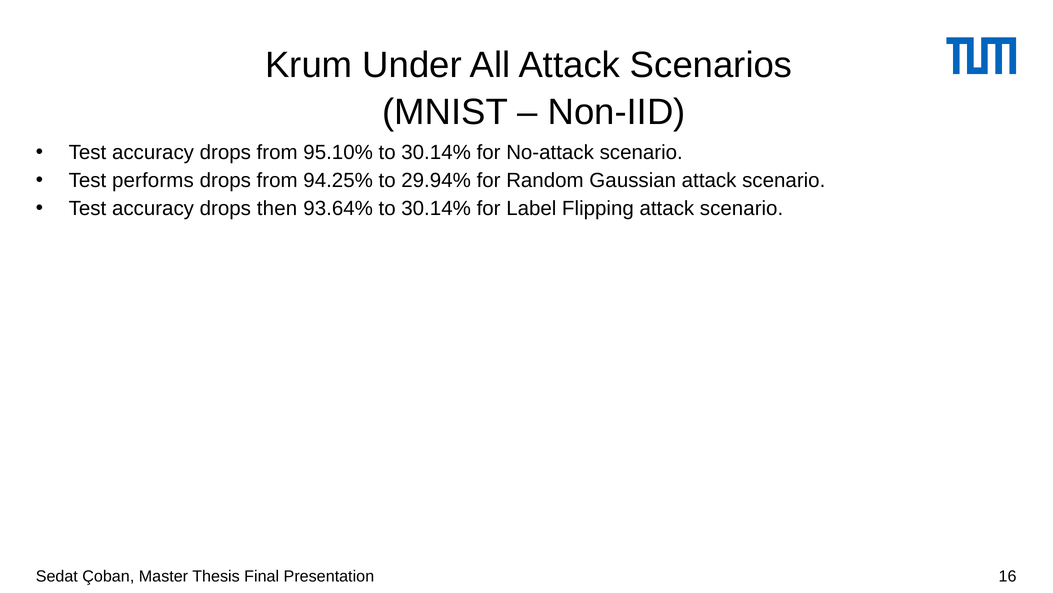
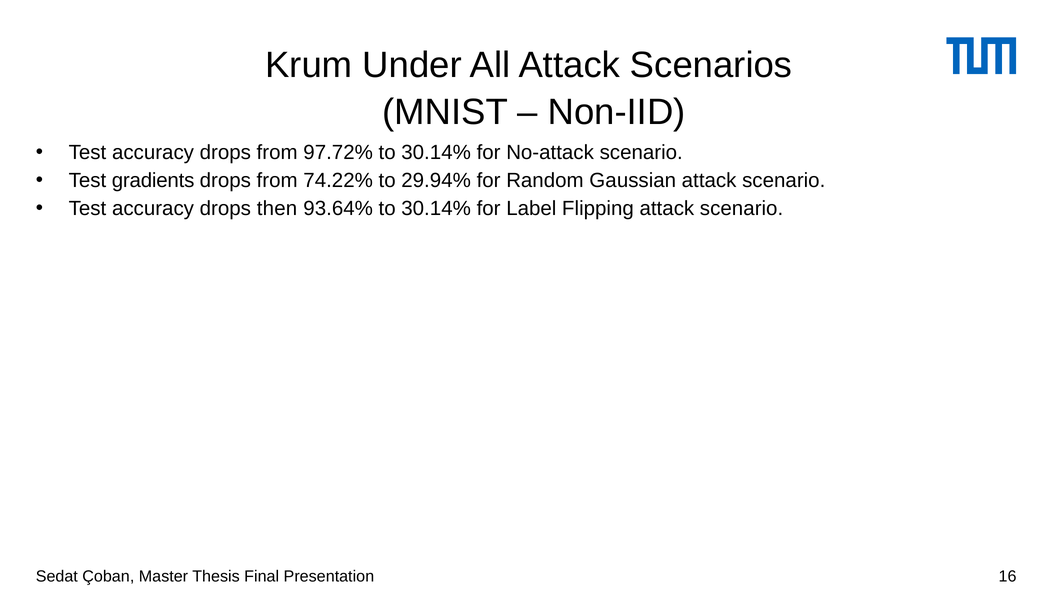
95.10%: 95.10% -> 97.72%
performs: performs -> gradients
94.25%: 94.25% -> 74.22%
